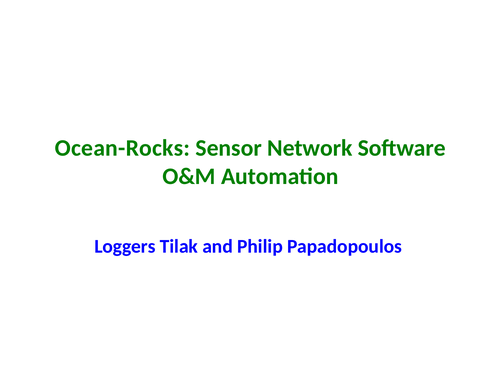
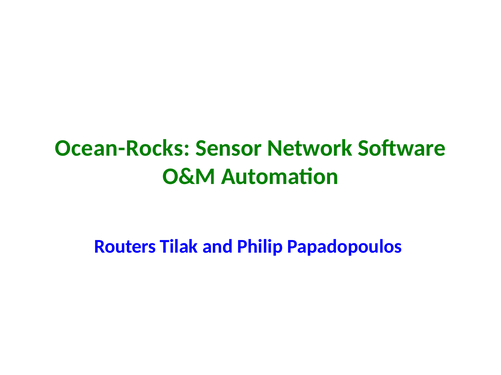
Loggers: Loggers -> Routers
